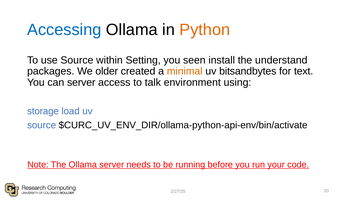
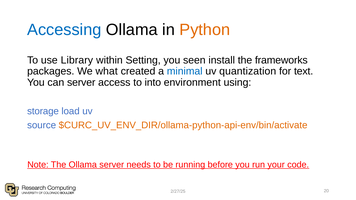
use Source: Source -> Library
understand: understand -> frameworks
older: older -> what
minimal colour: orange -> blue
bitsandbytes: bitsandbytes -> quantization
talk: talk -> into
$CURC_UV_ENV_DIR/ollama-python-api-env/bin/activate colour: black -> orange
